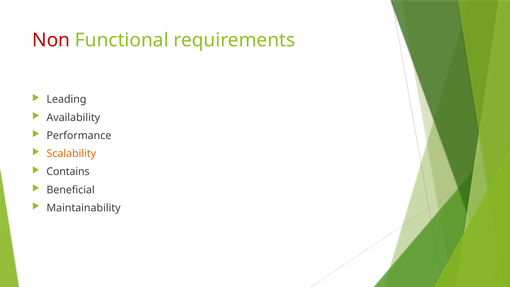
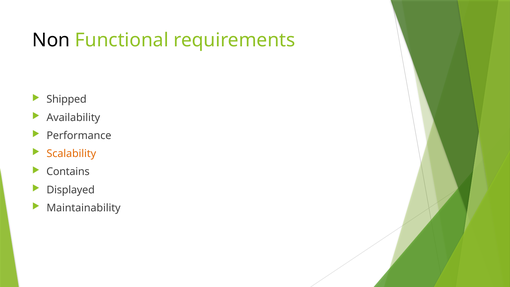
Non colour: red -> black
Leading: Leading -> Shipped
Beneficial: Beneficial -> Displayed
